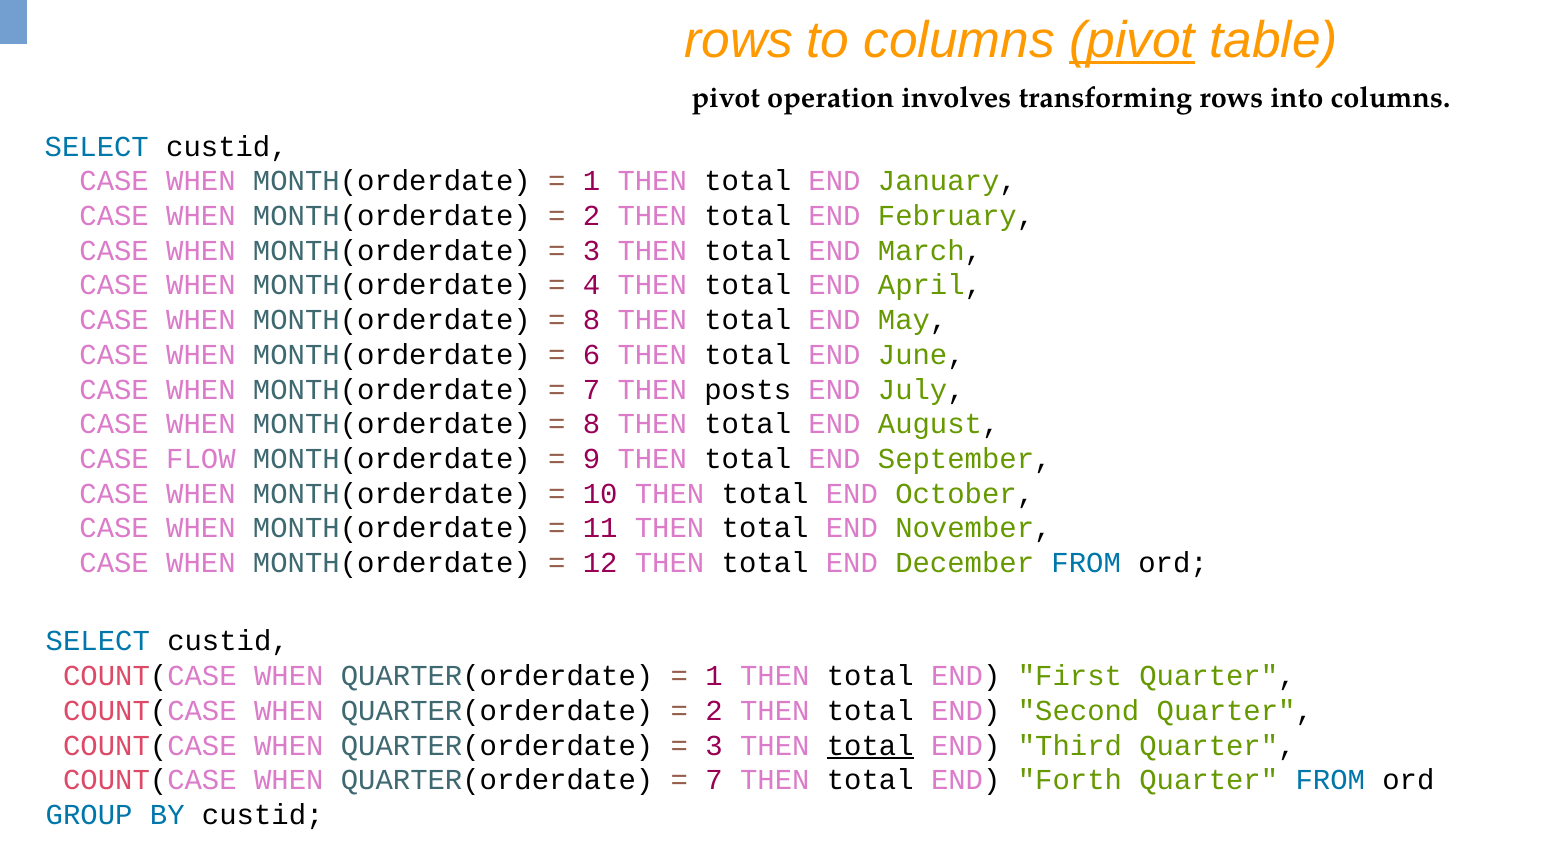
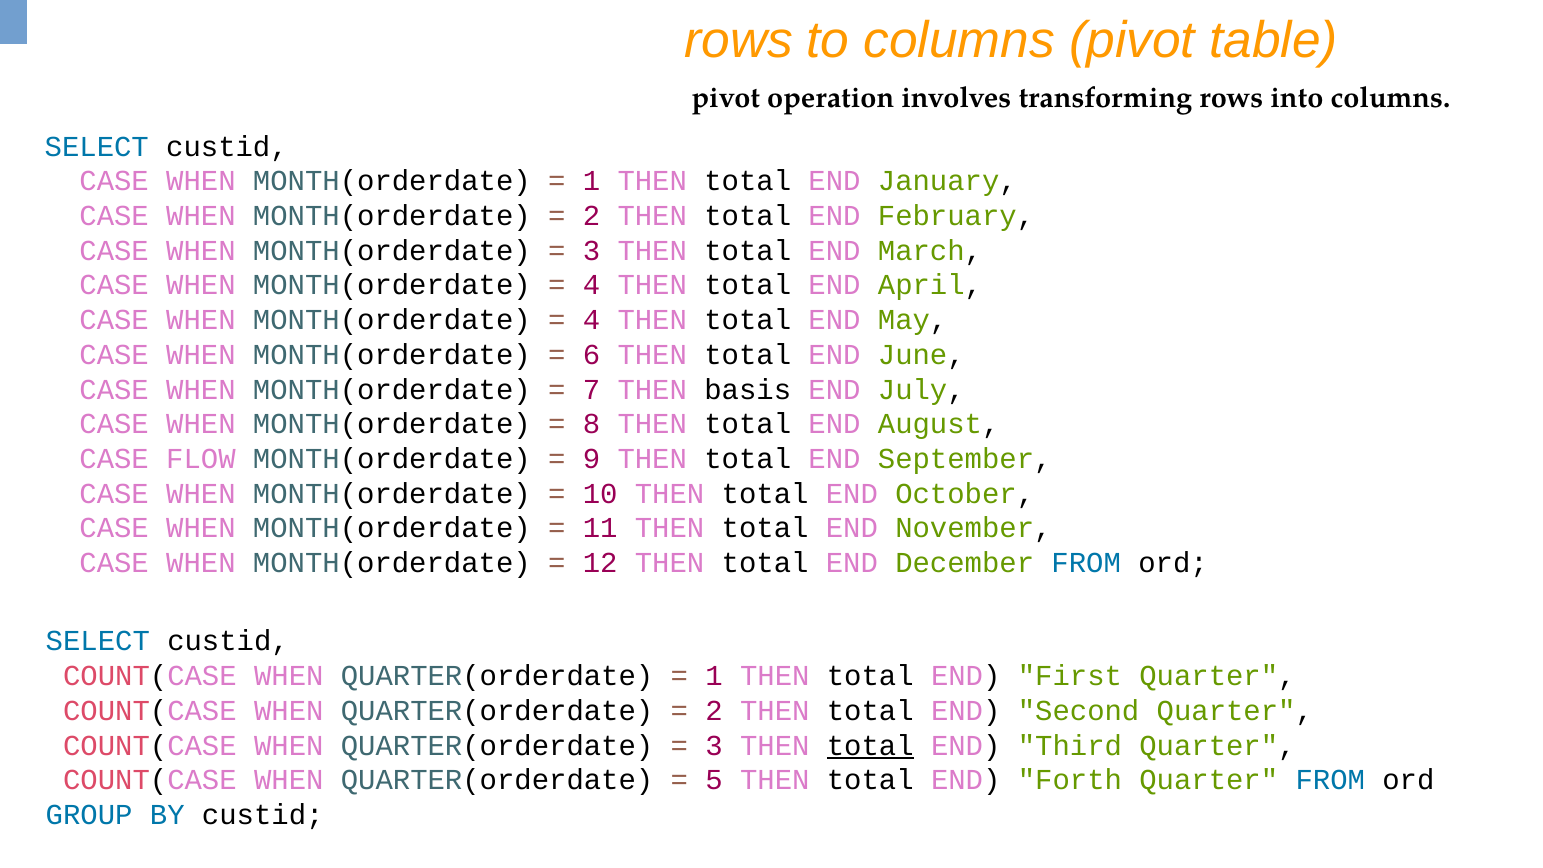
pivot at (1132, 40) underline: present -> none
8 at (591, 320): 8 -> 4
posts: posts -> basis
7 at (714, 780): 7 -> 5
